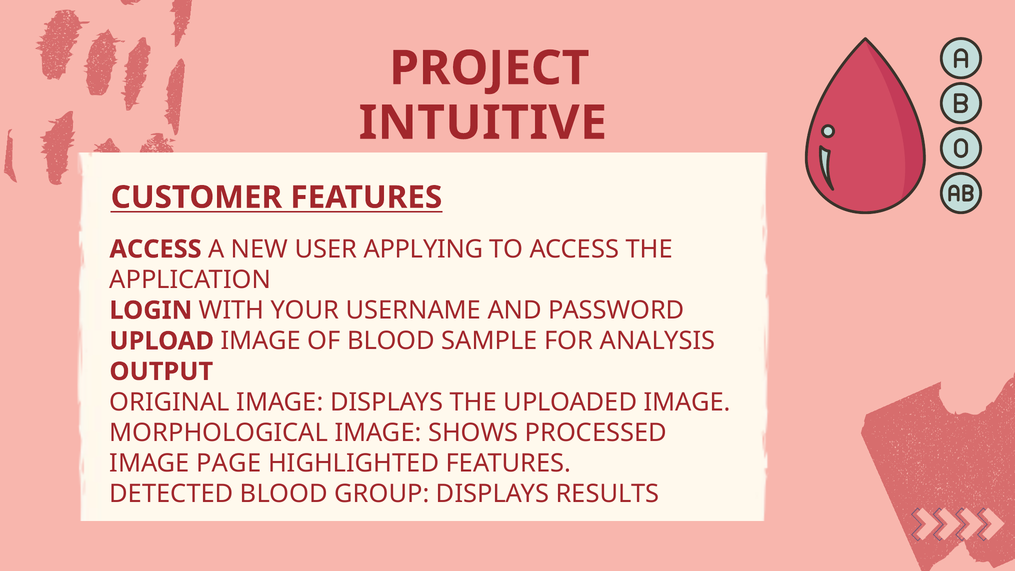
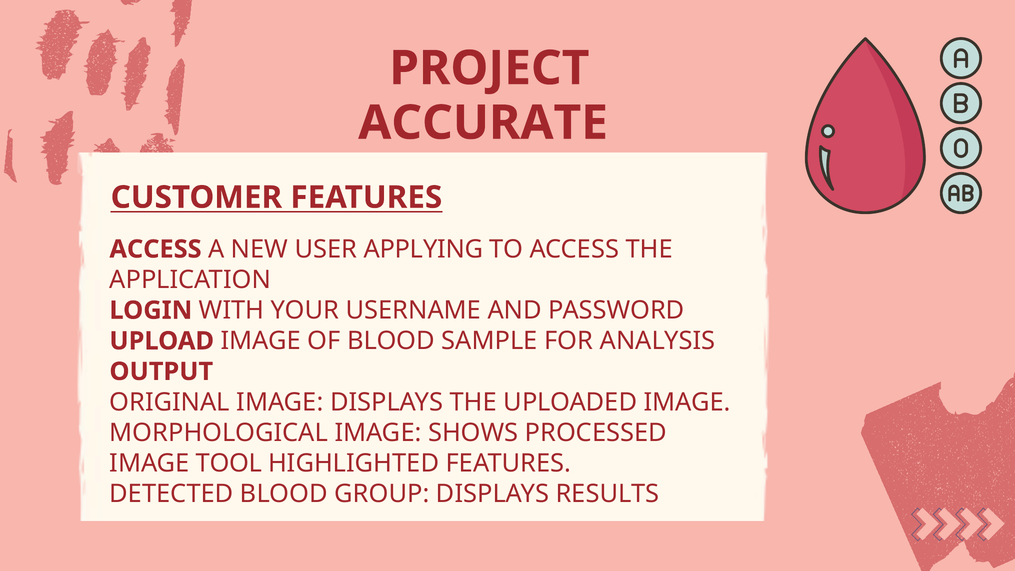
INTUITIVE: INTUITIVE -> ACCURATE
PAGE: PAGE -> TOOL
